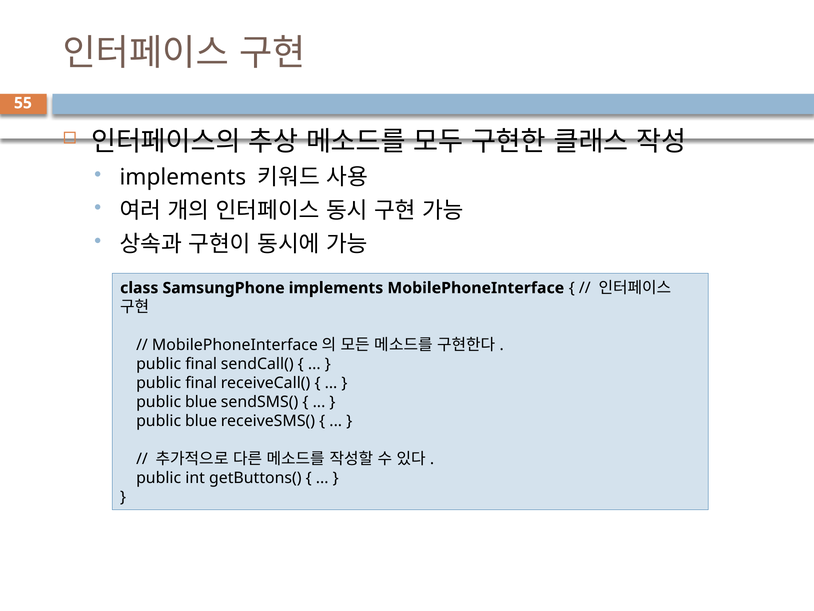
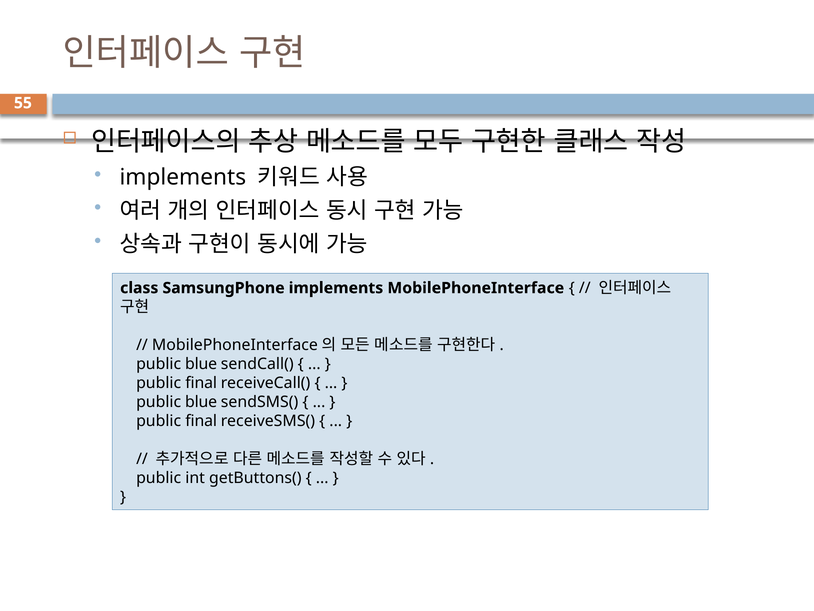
final at (201, 364): final -> blue
blue at (201, 421): blue -> final
